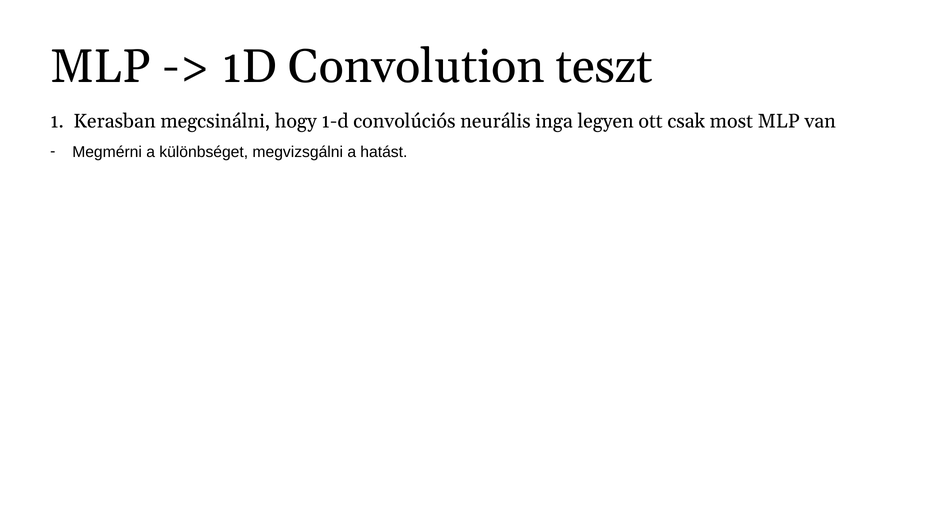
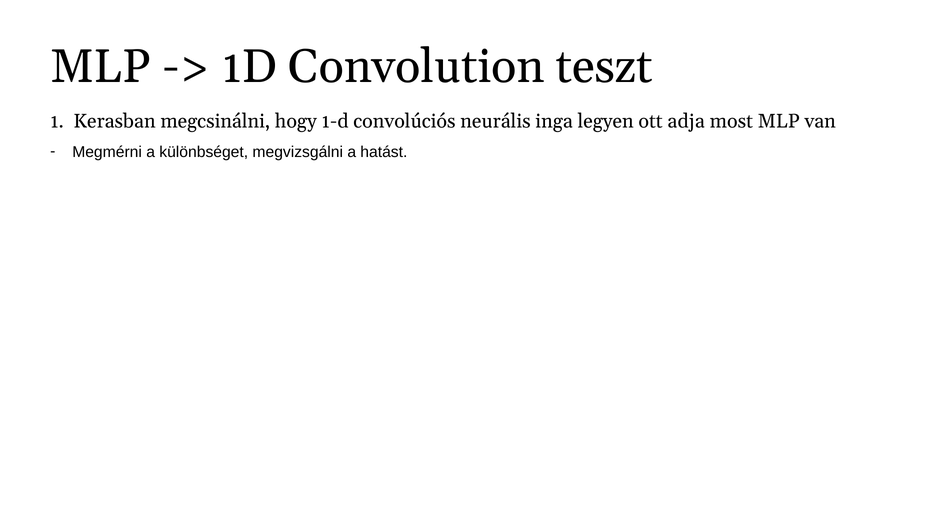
csak: csak -> adja
